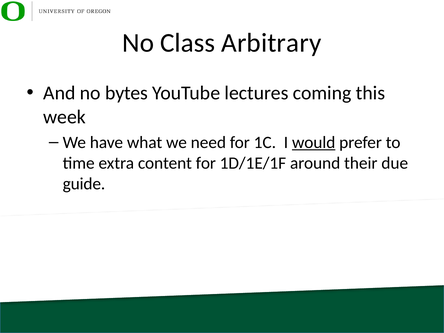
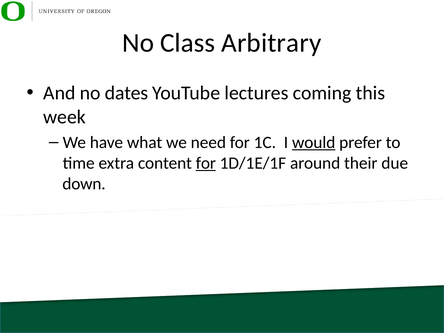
bytes: bytes -> dates
for at (206, 163) underline: none -> present
guide: guide -> down
